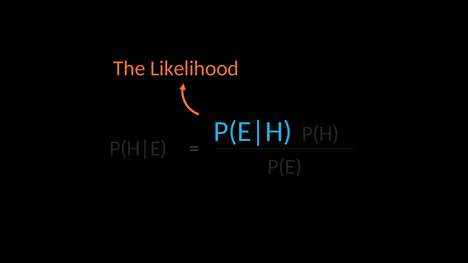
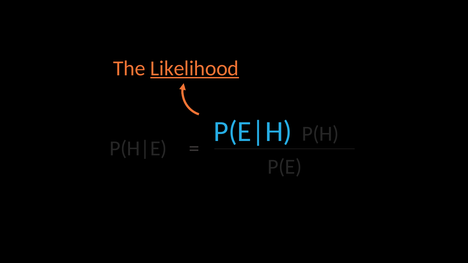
Likelihood underline: none -> present
